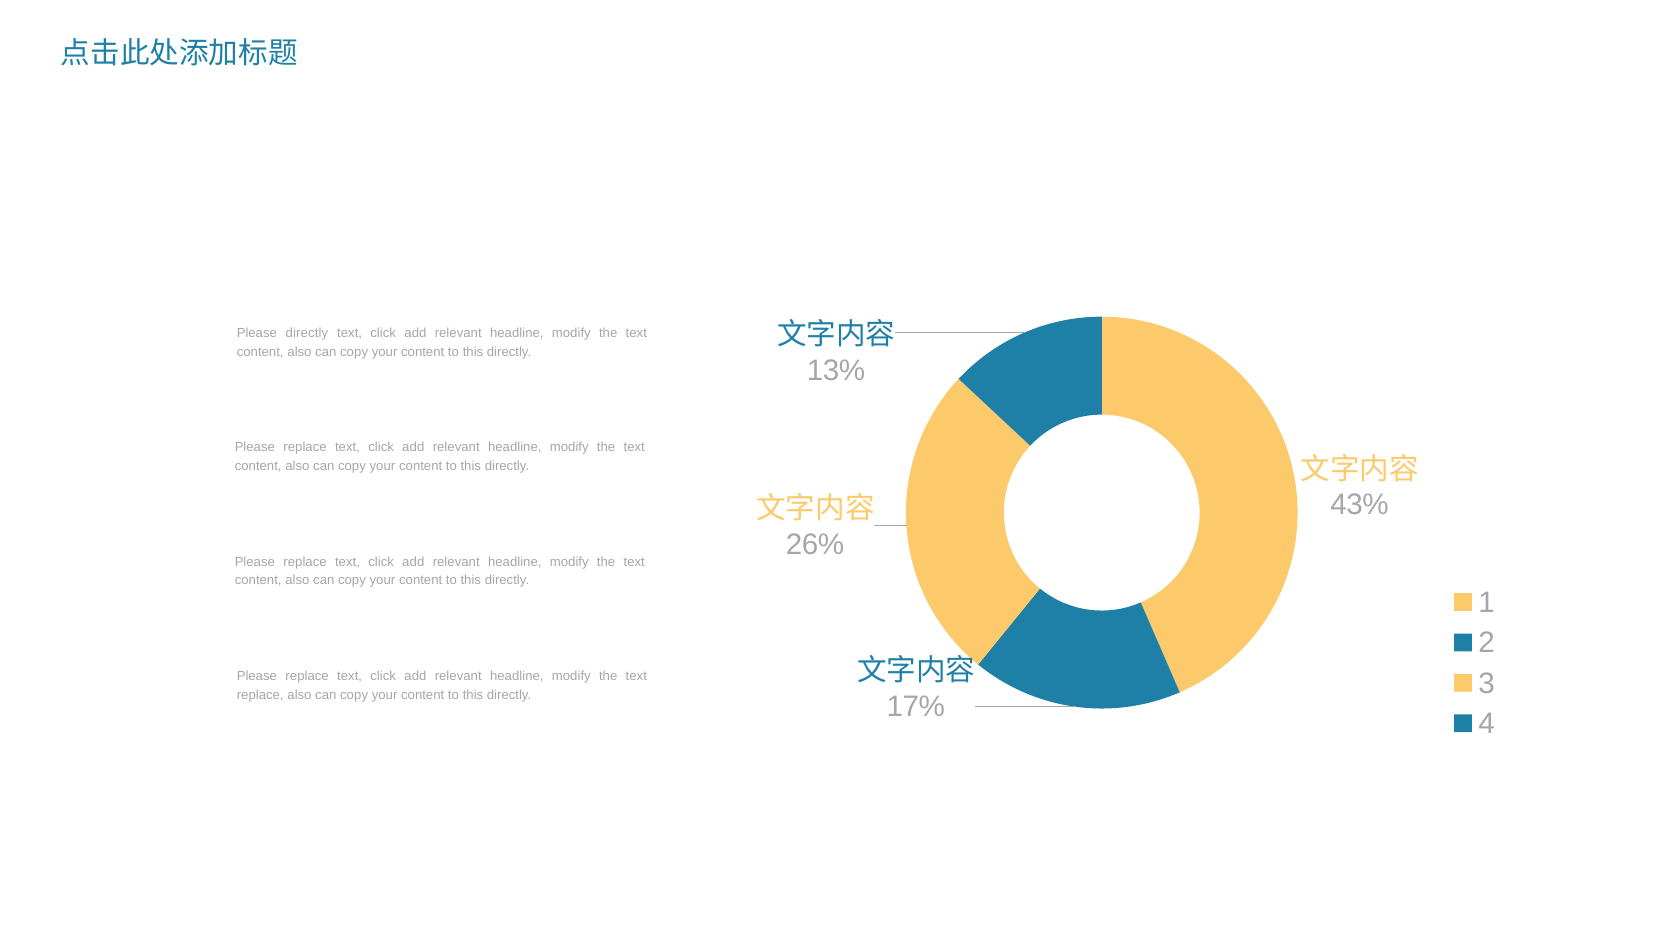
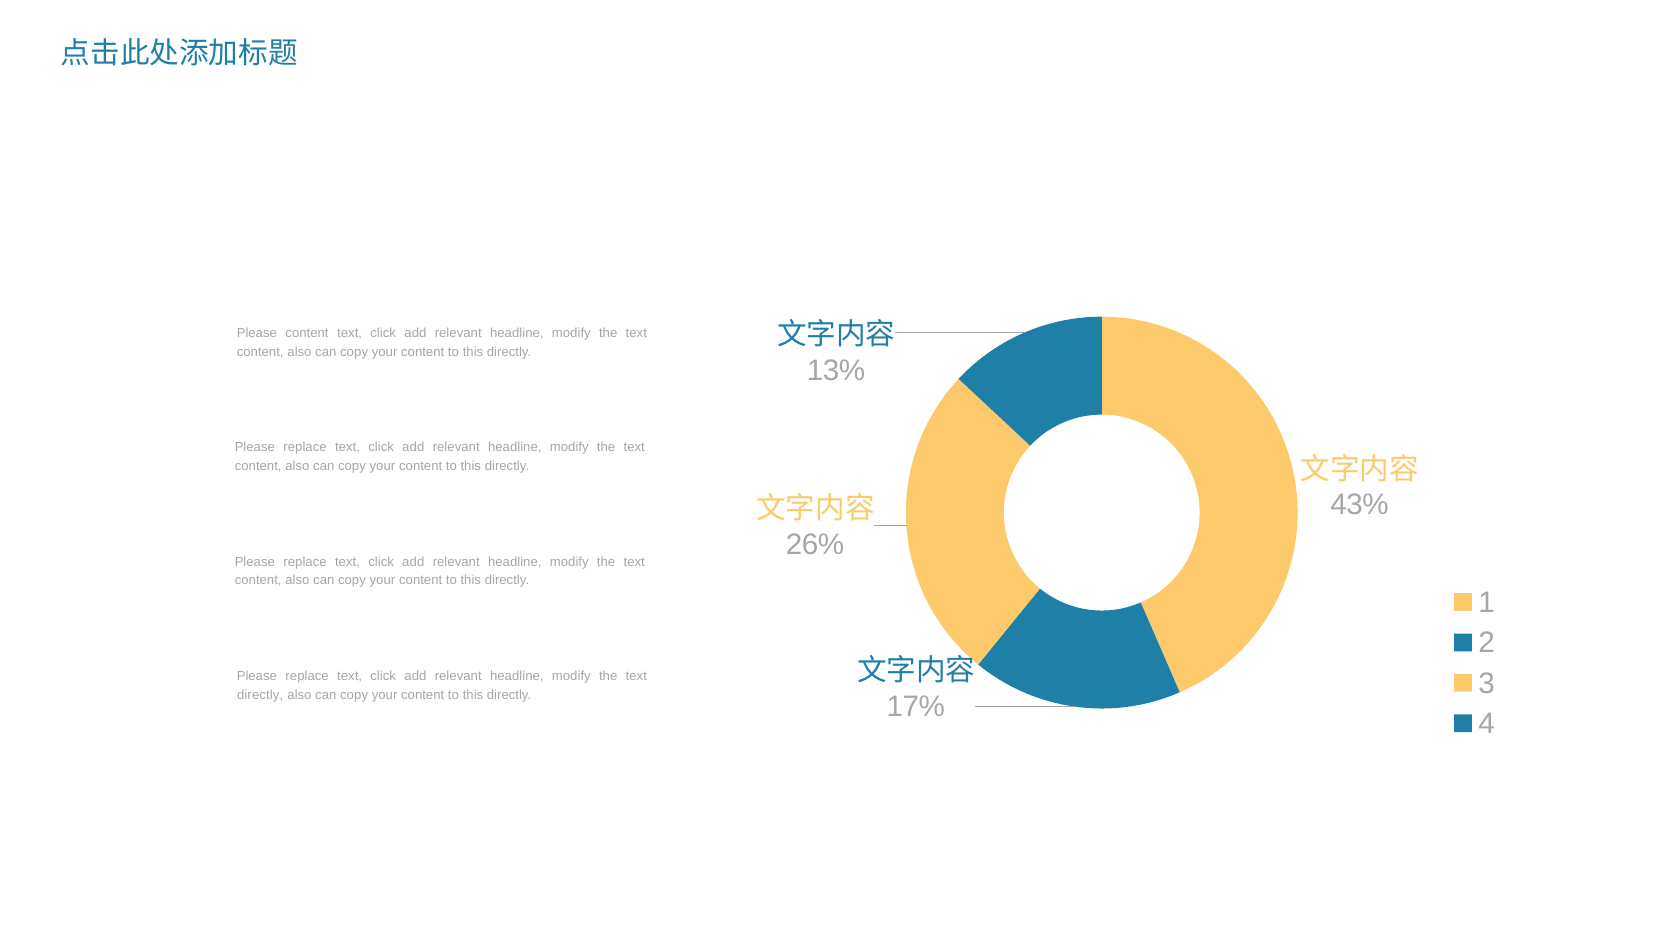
Please directly: directly -> content
replace at (260, 694): replace -> directly
